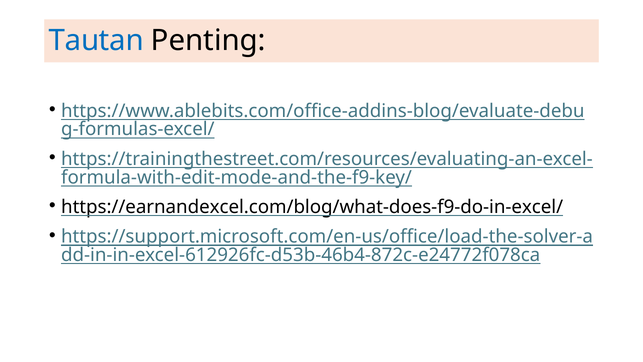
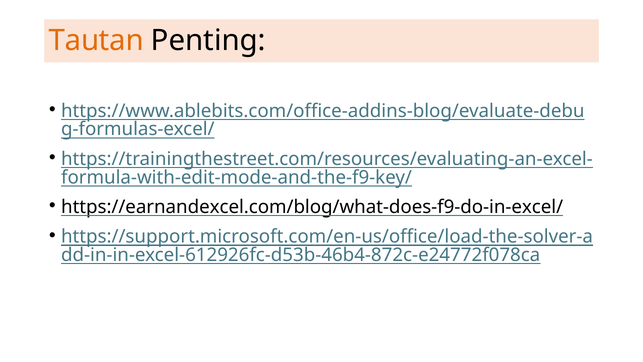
Tautan colour: blue -> orange
